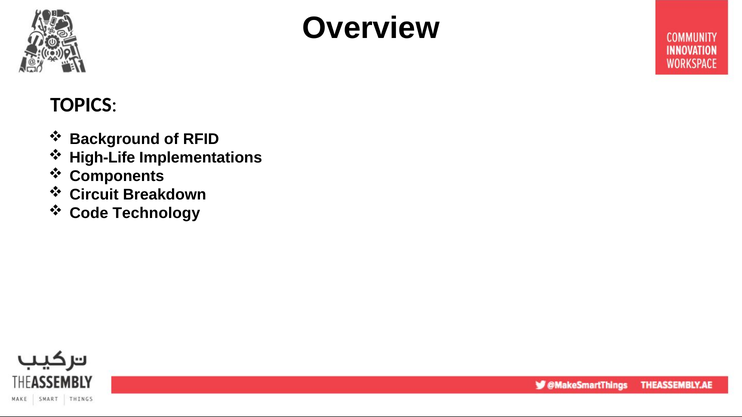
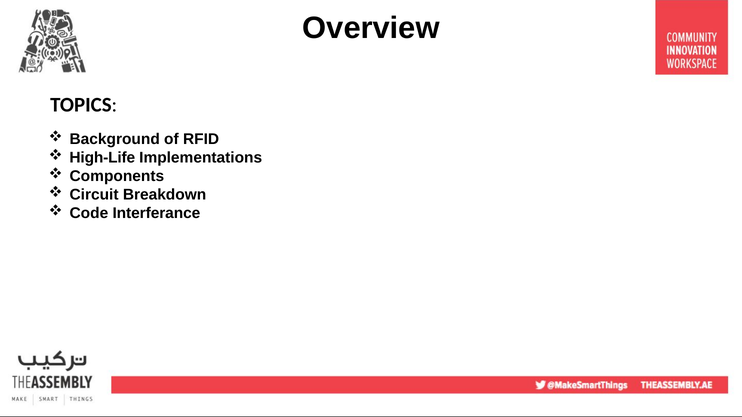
Technology: Technology -> Interferance
